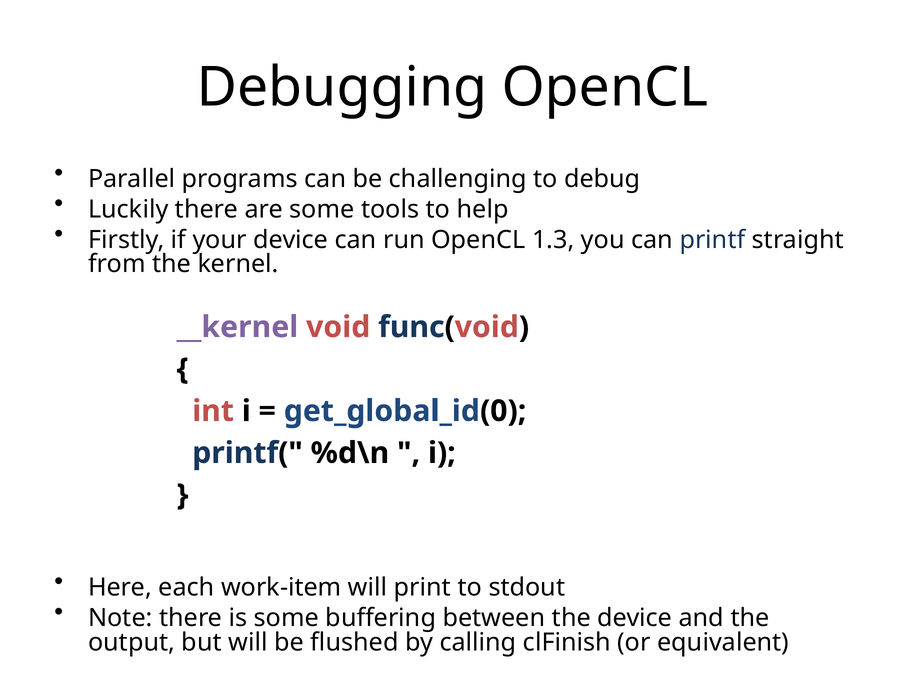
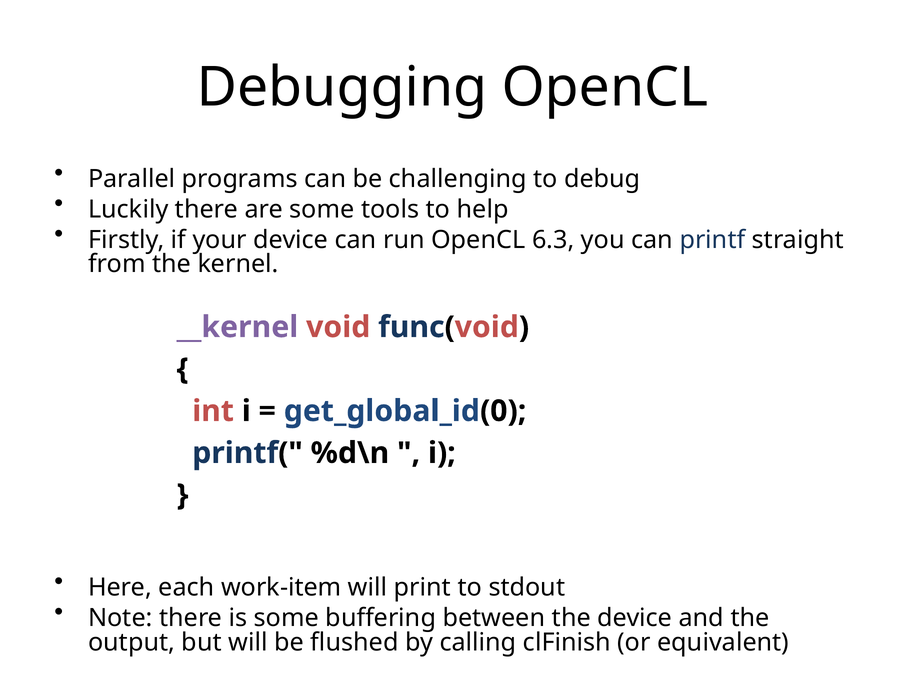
1.3: 1.3 -> 6.3
